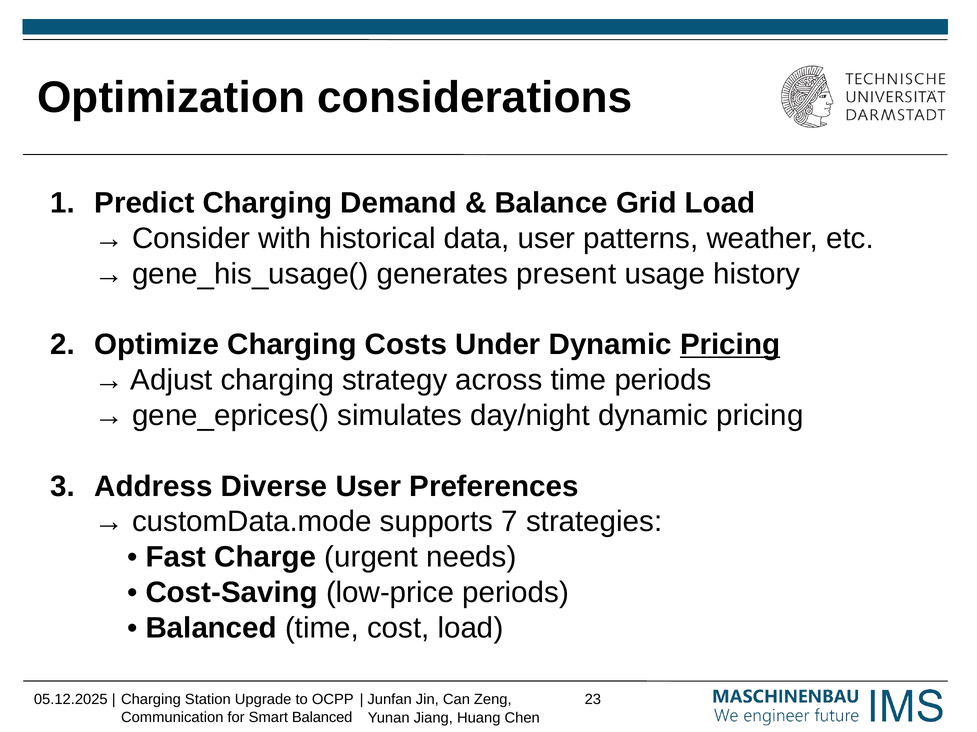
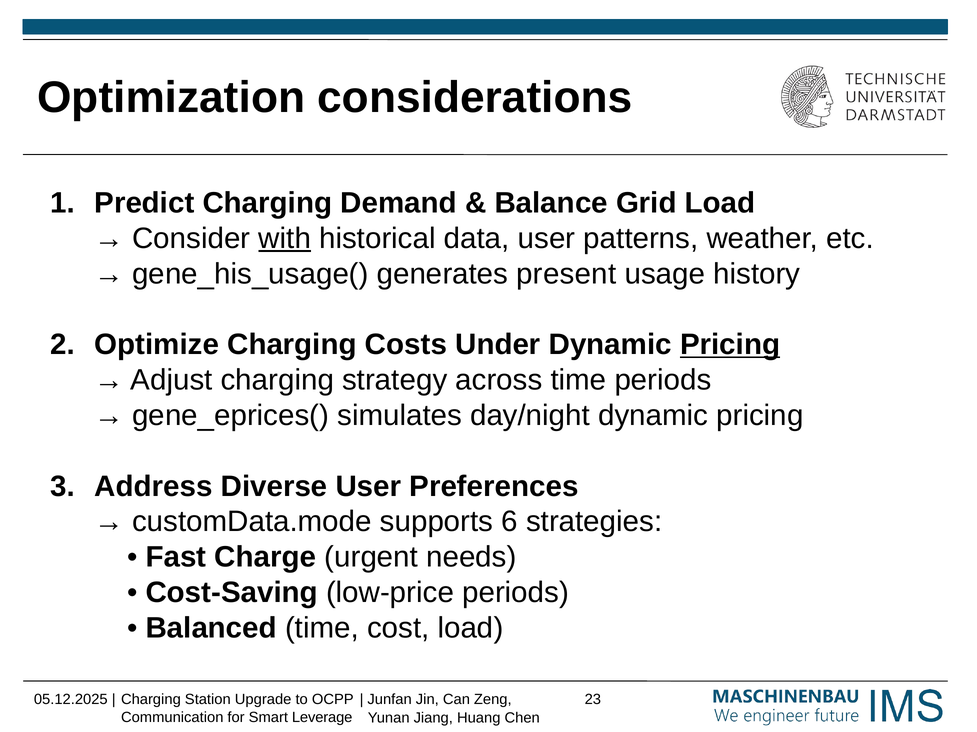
with underline: none -> present
7: 7 -> 6
Balanced at (322, 718): Balanced -> Leverage
